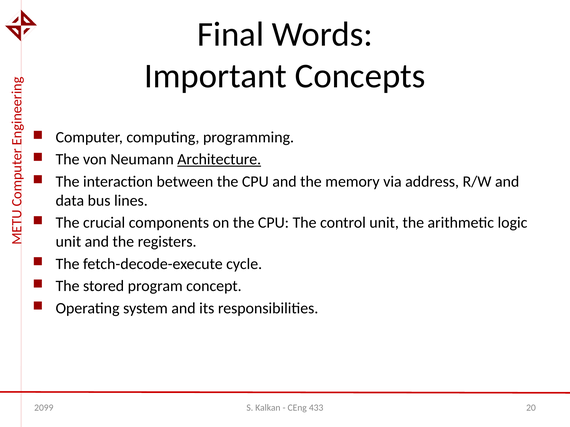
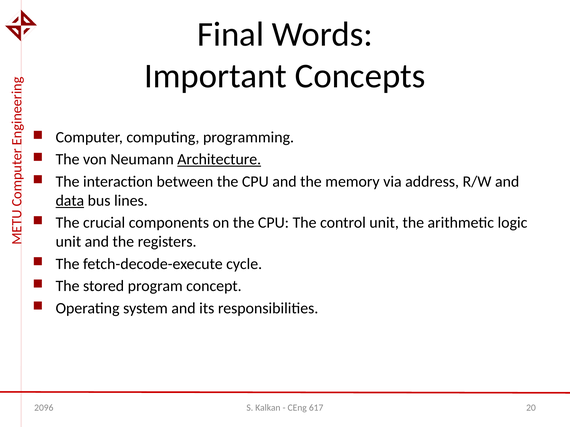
data underline: none -> present
2099: 2099 -> 2096
433: 433 -> 617
